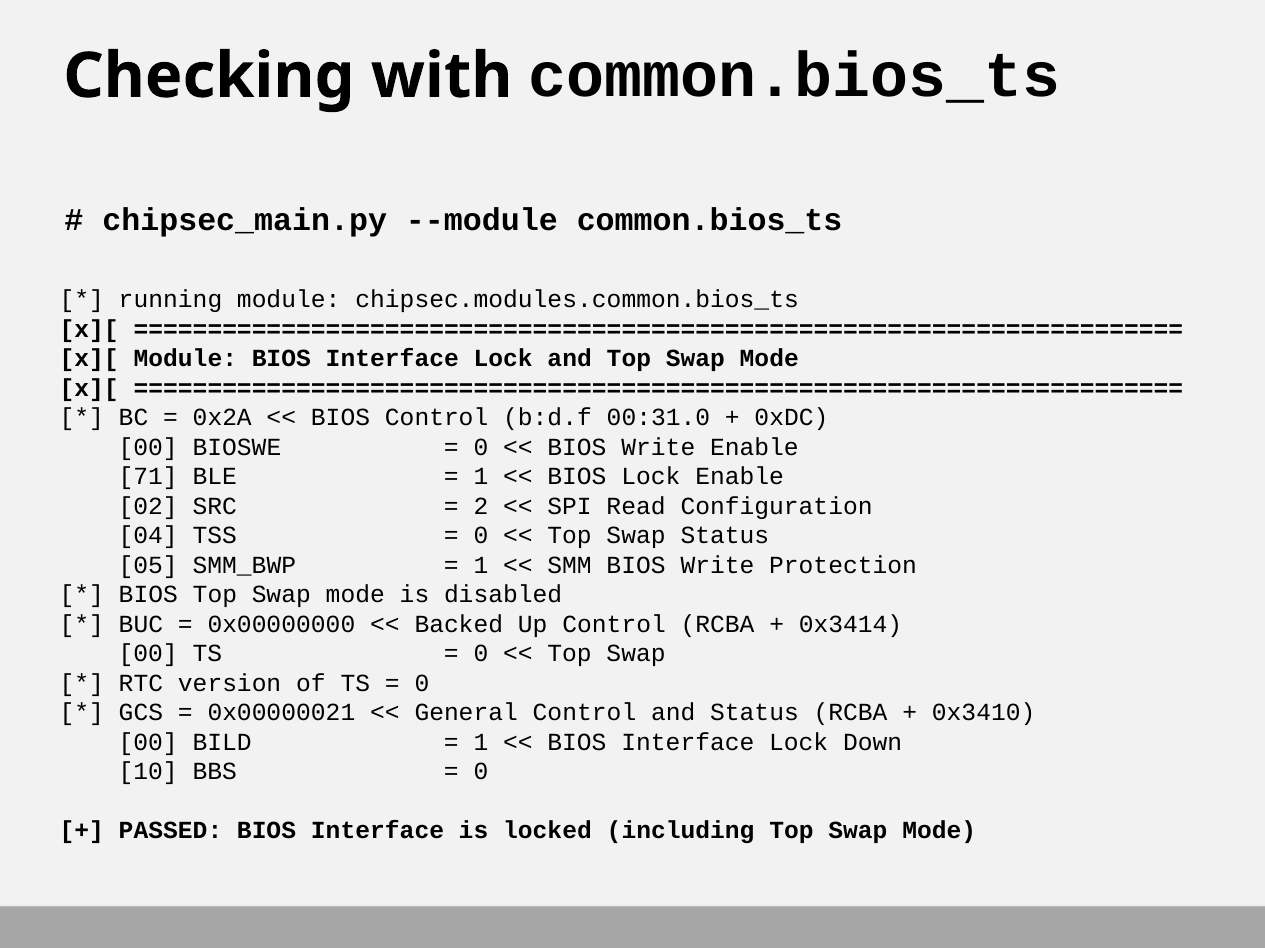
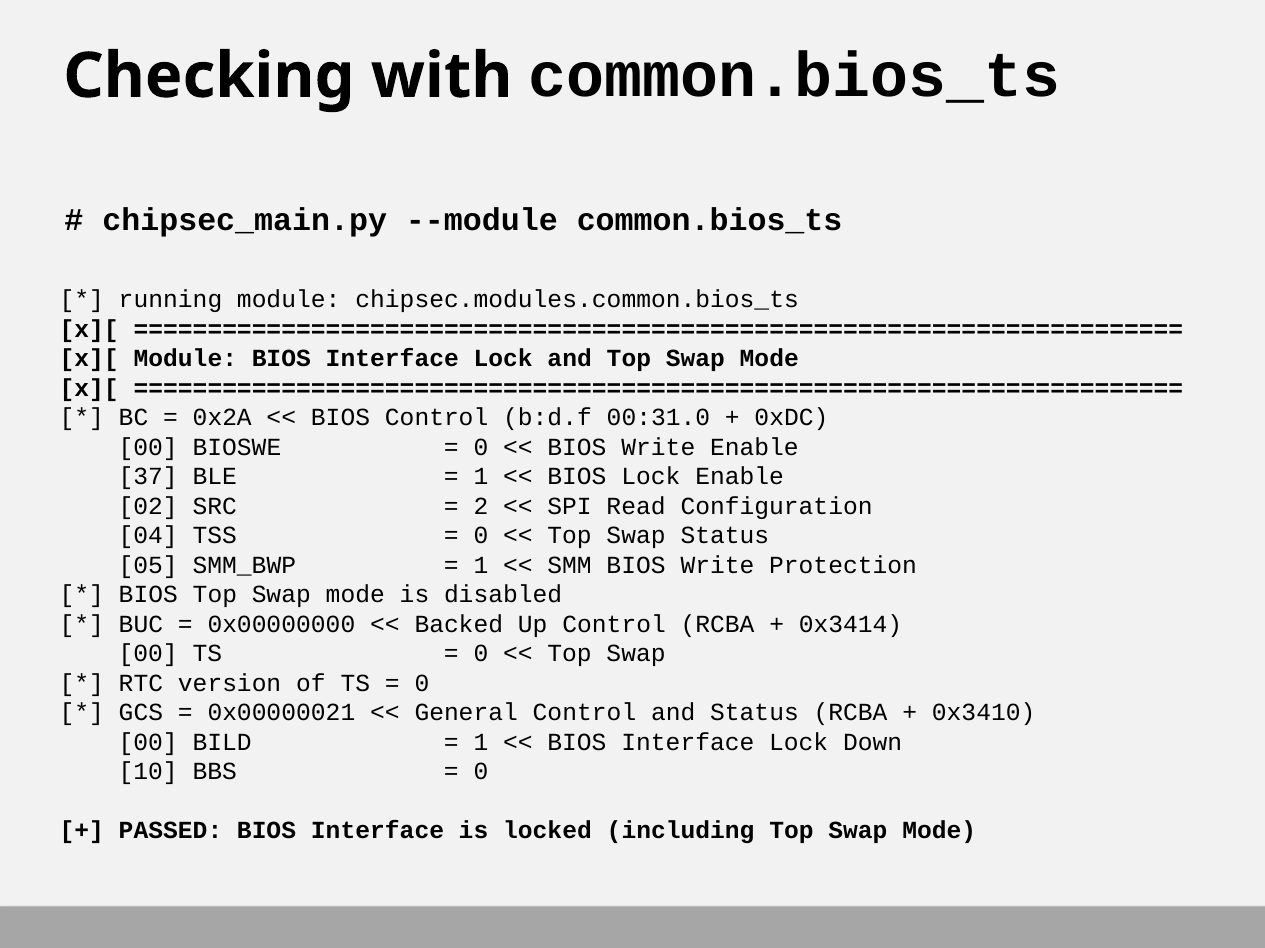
71: 71 -> 37
